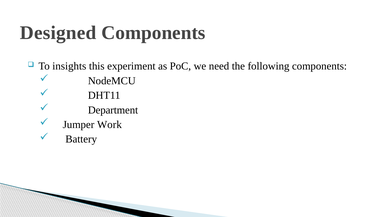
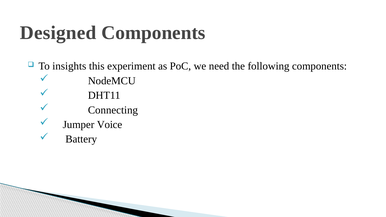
Department: Department -> Connecting
Work: Work -> Voice
